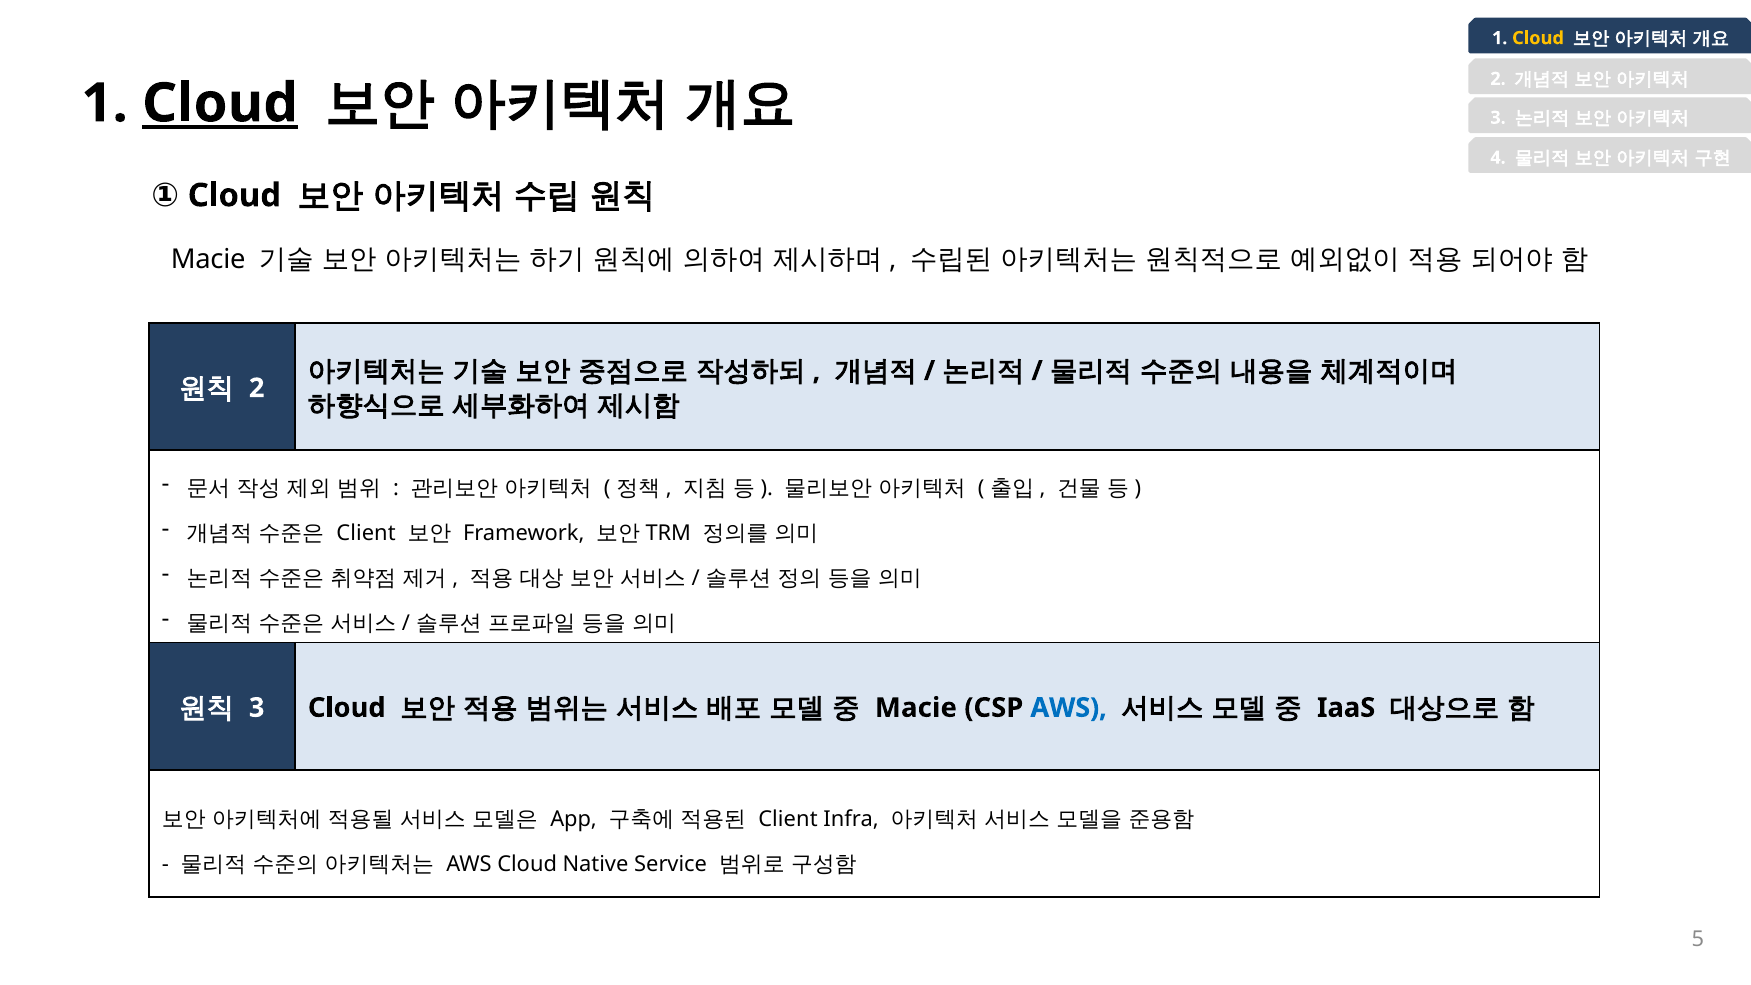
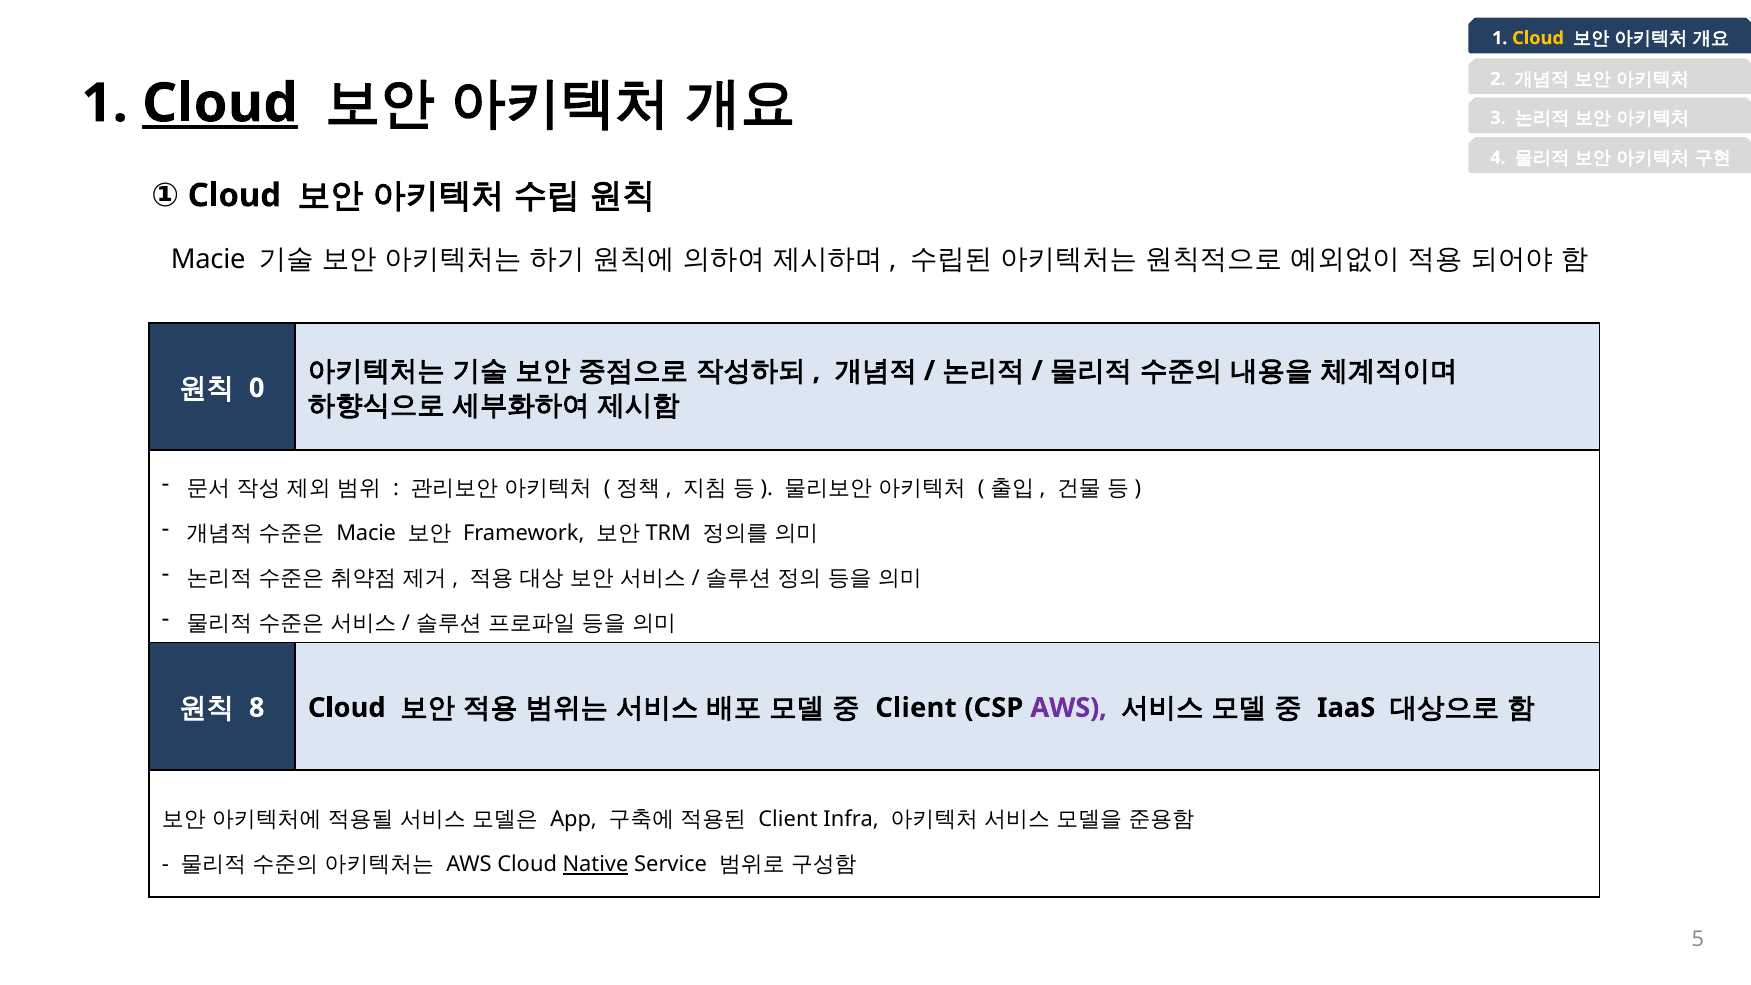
2 at (257, 388): 2 -> 0
Client at (366, 533): Client -> Macie
3 at (257, 708): 3 -> 8
Macie at (916, 708): Macie -> Client
AWS at (1069, 708) colour: blue -> purple
Native underline: none -> present
